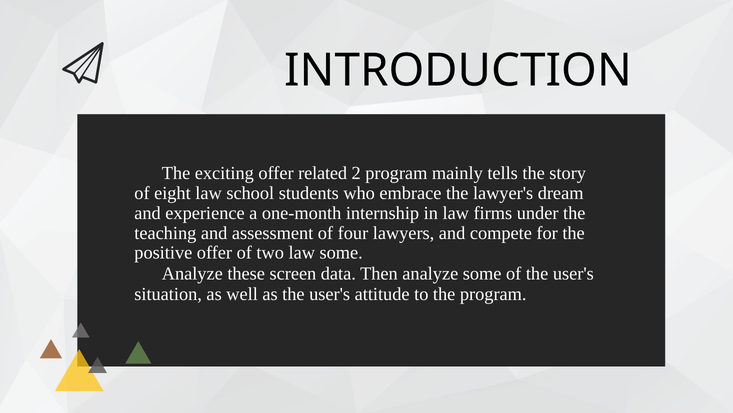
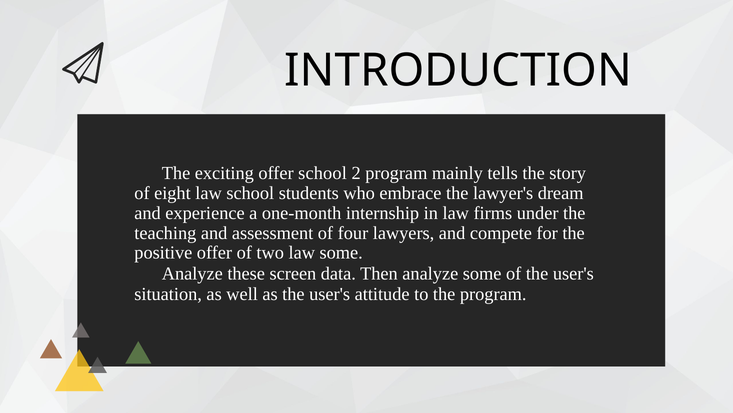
offer related: related -> school
